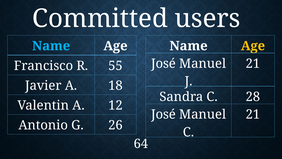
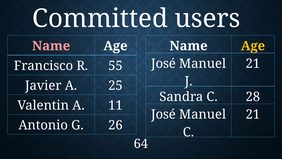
Name at (51, 46) colour: light blue -> pink
18: 18 -> 25
12: 12 -> 11
